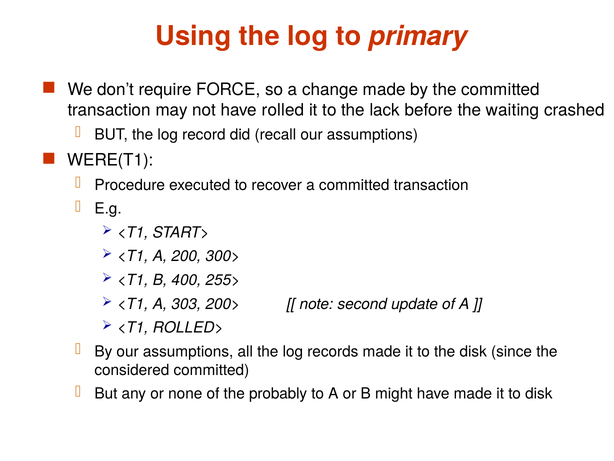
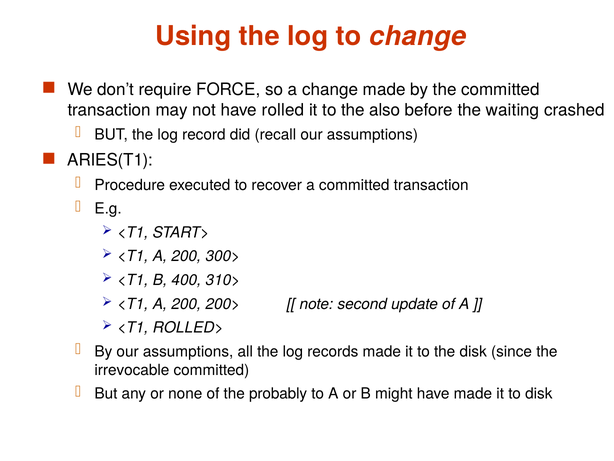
to primary: primary -> change
lack: lack -> also
WERE(T1: WERE(T1 -> ARIES(T1
255>: 255> -> 310>
303 at (186, 304): 303 -> 200
considered: considered -> irrevocable
